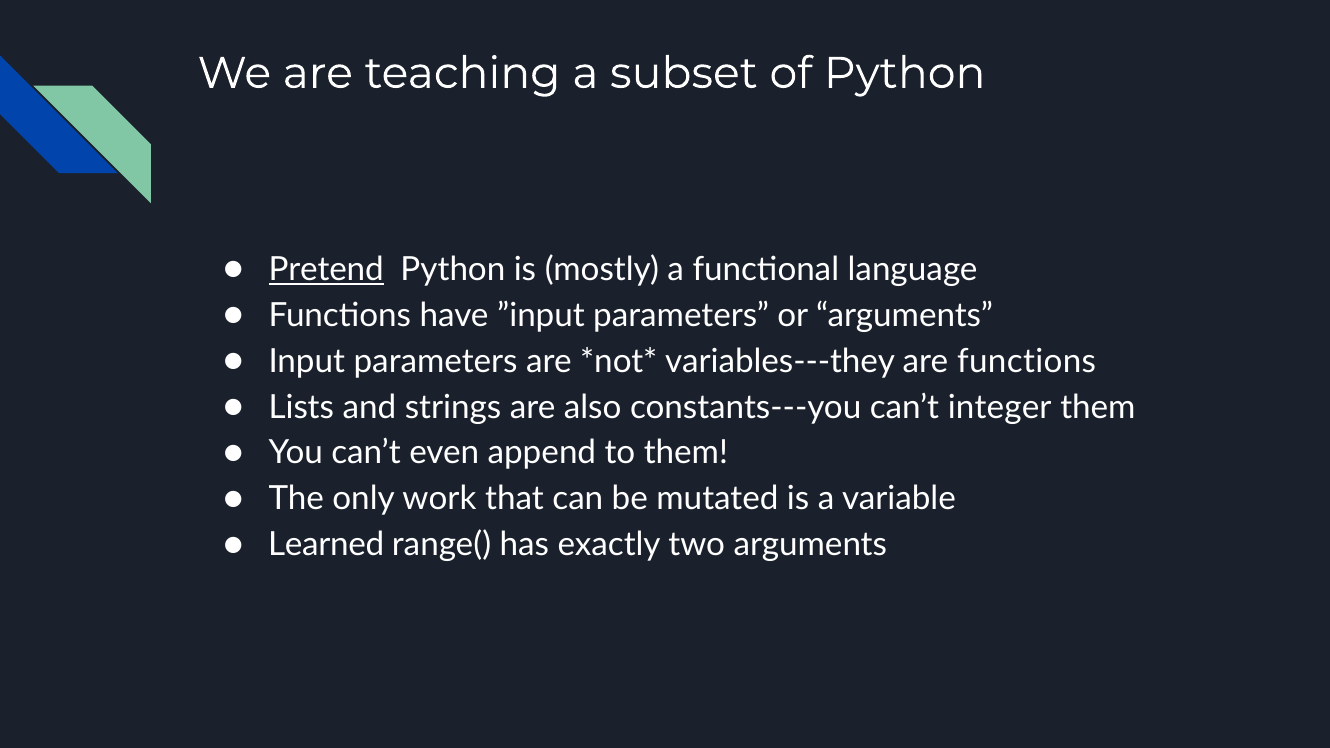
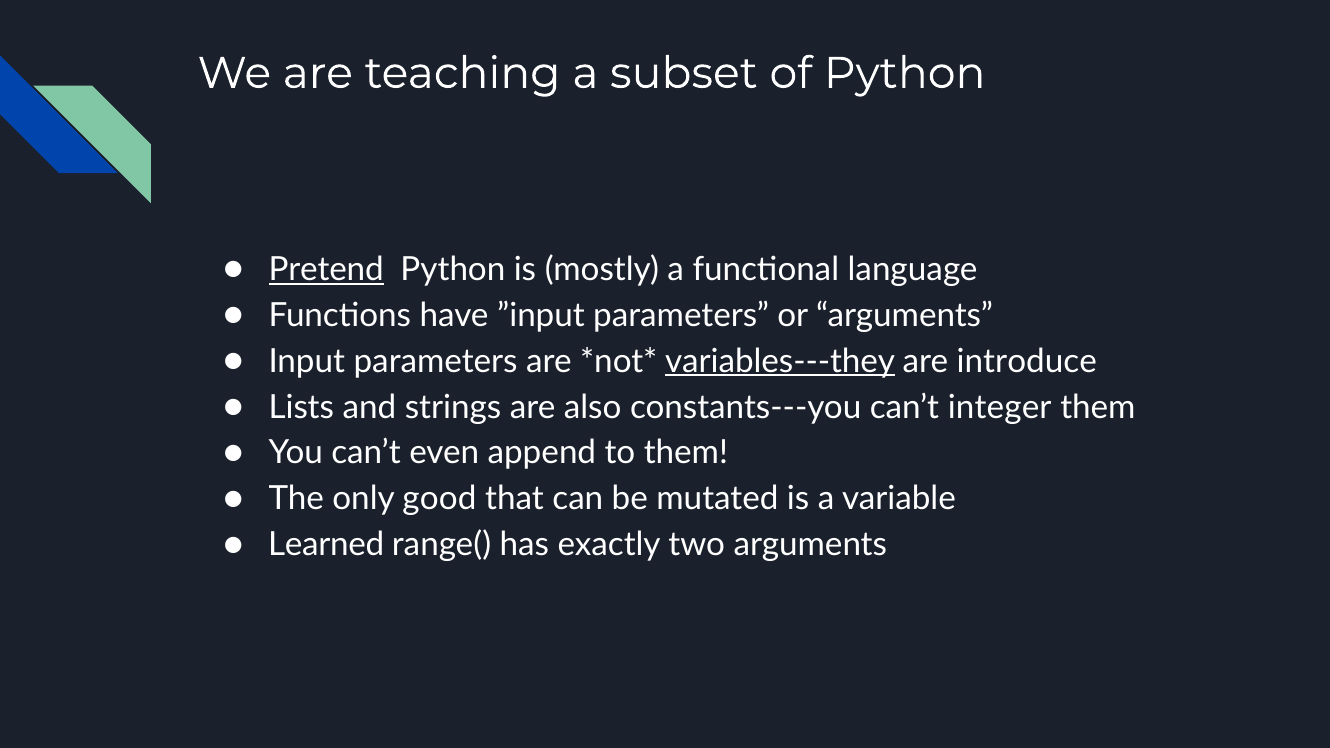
variables---they underline: none -> present
are functions: functions -> introduce
work: work -> good
